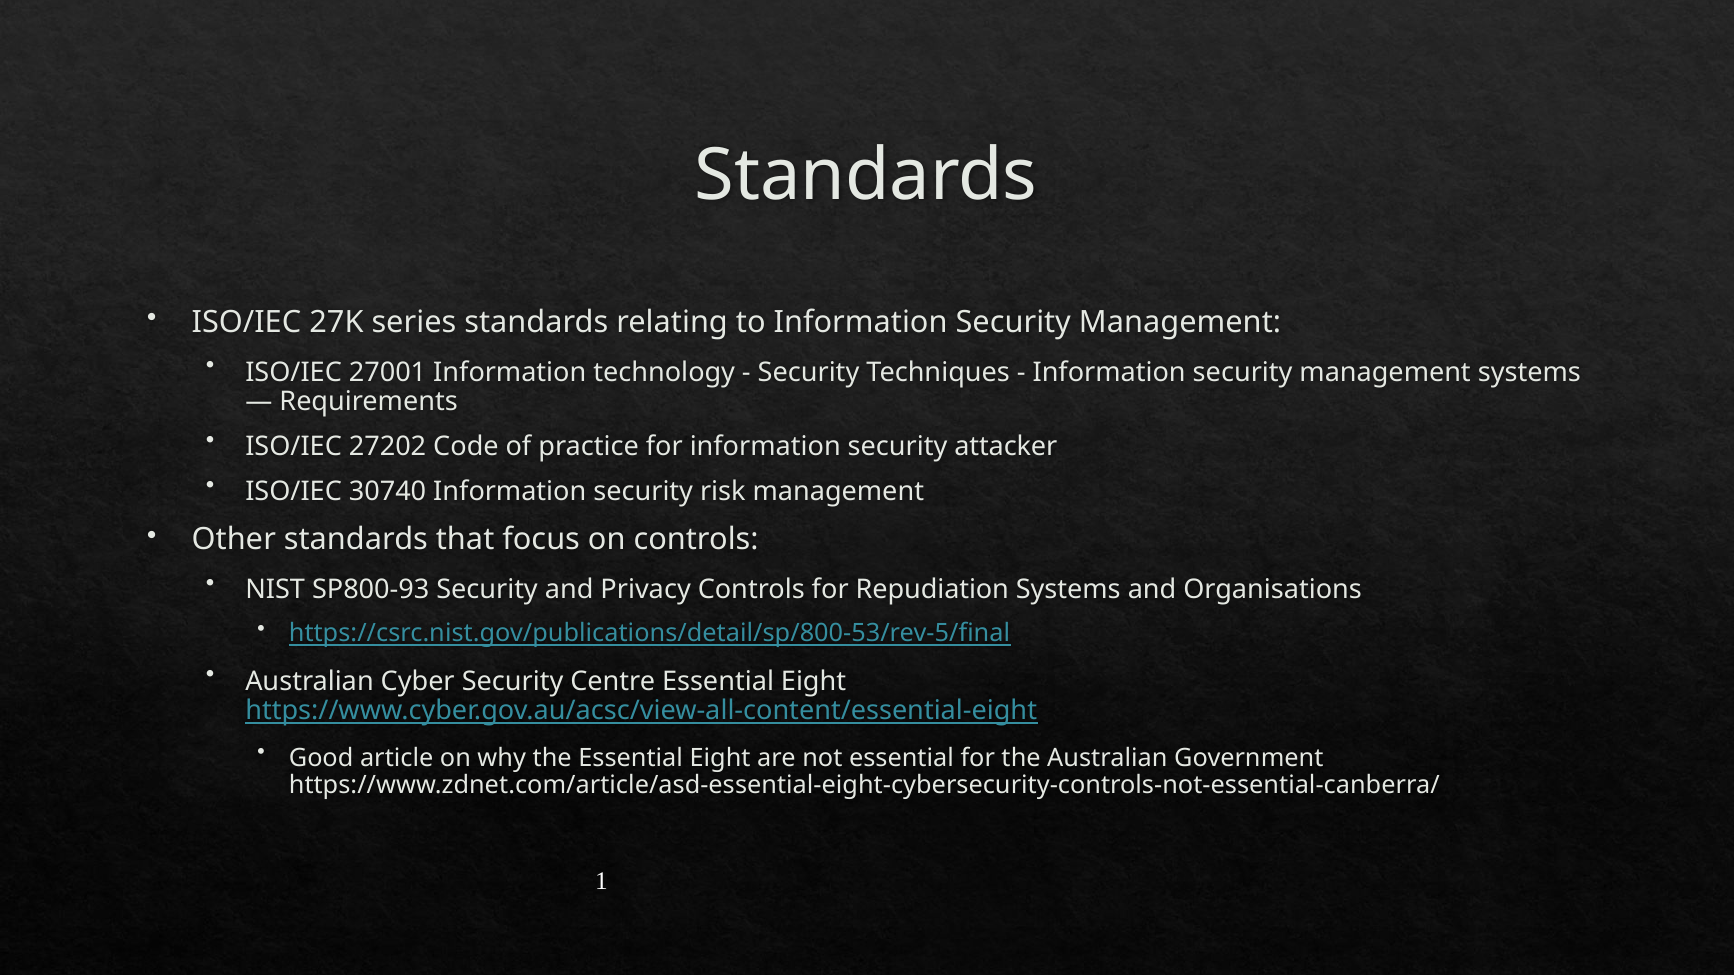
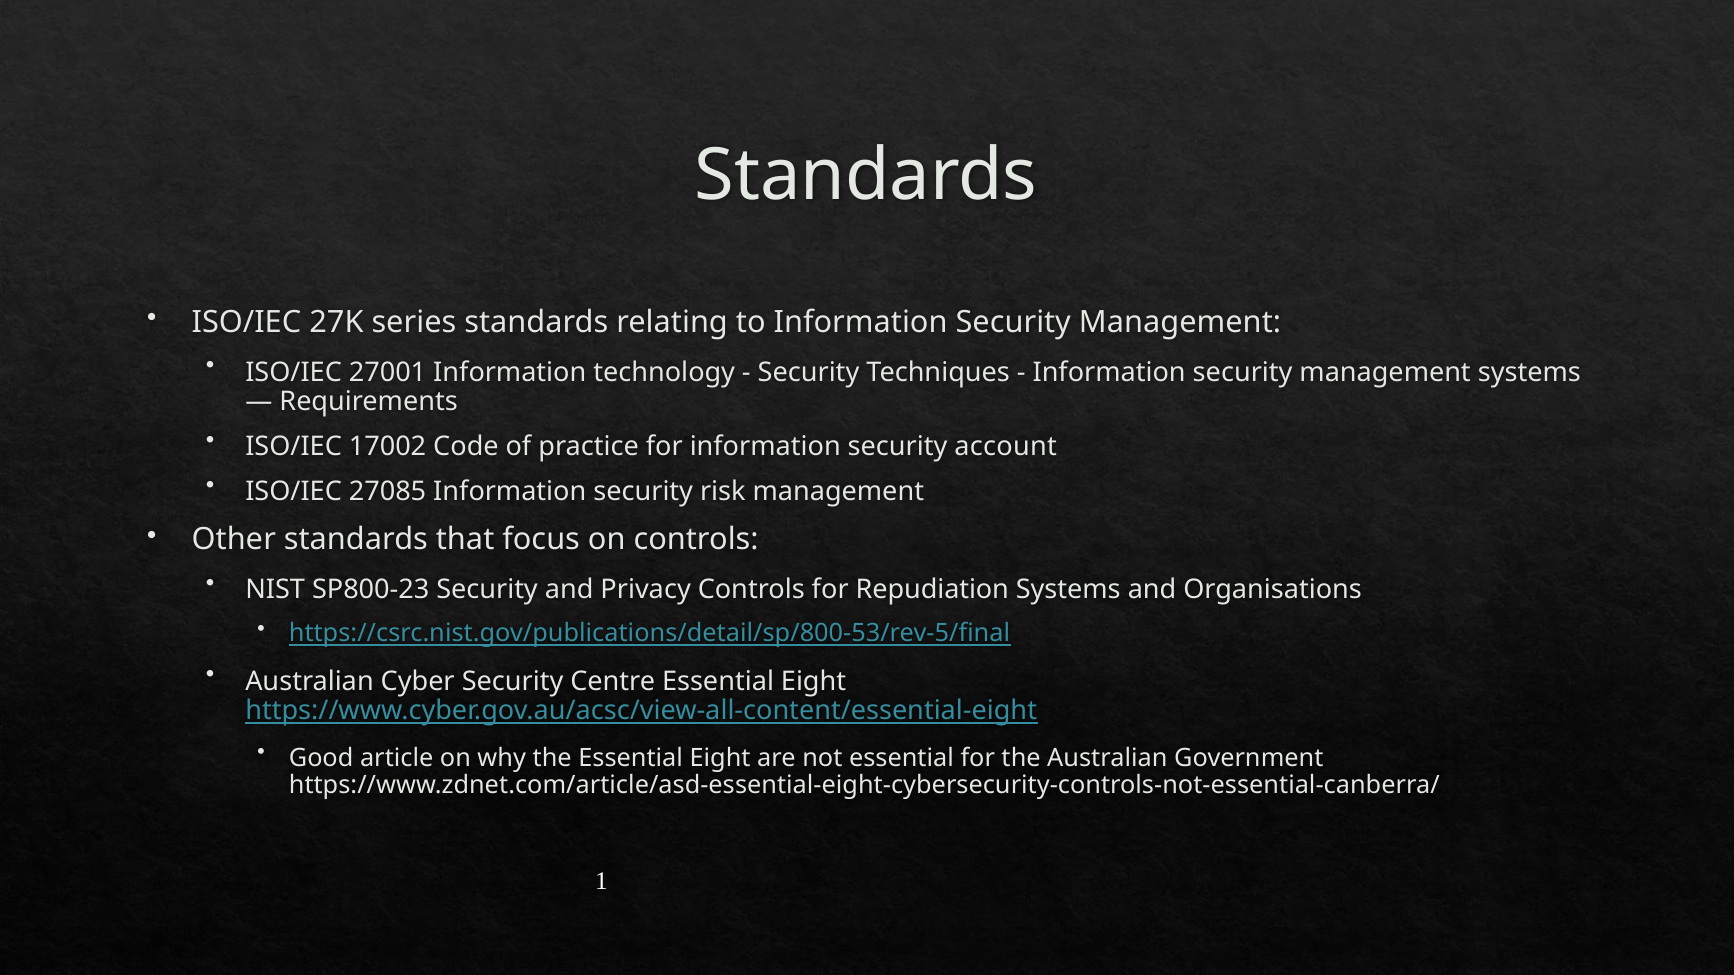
27202: 27202 -> 17002
attacker: attacker -> account
30740: 30740 -> 27085
SP800-93: SP800-93 -> SP800-23
